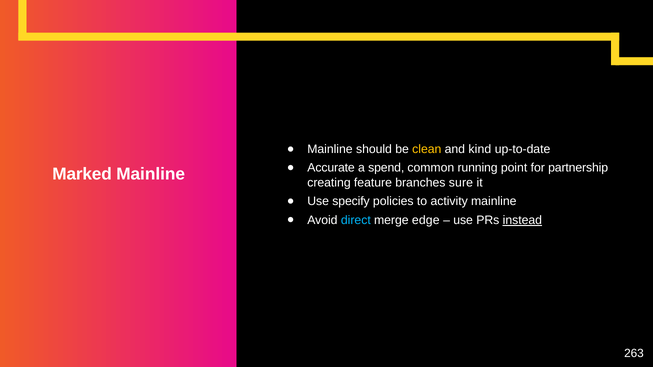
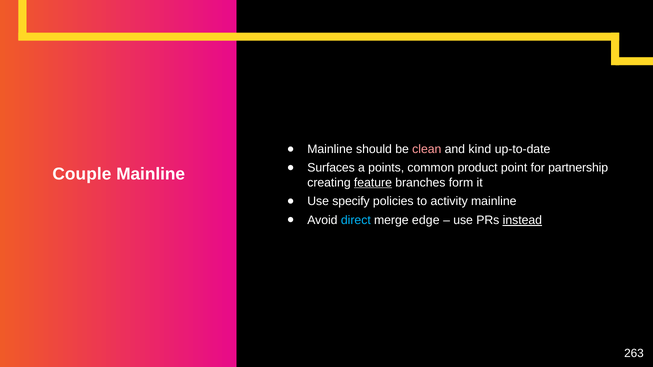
clean colour: yellow -> pink
Accurate: Accurate -> Surfaces
spend: spend -> points
running: running -> product
Marked: Marked -> Couple
feature underline: none -> present
sure: sure -> form
